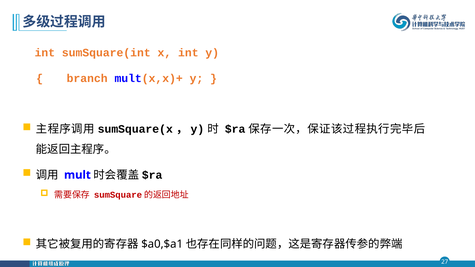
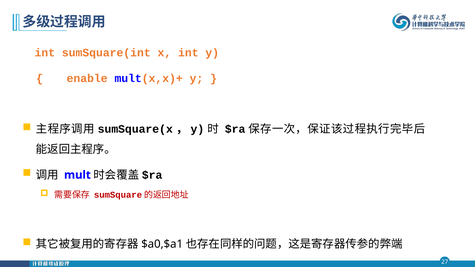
branch: branch -> enable
